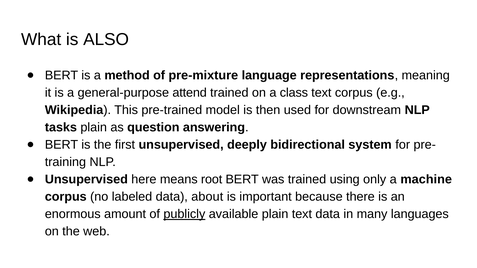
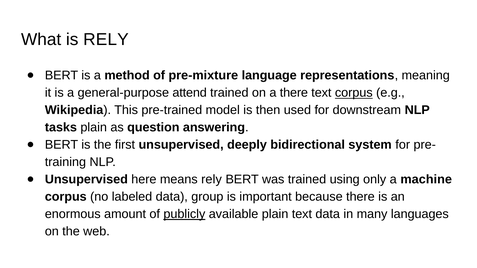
is ALSO: ALSO -> RELY
a class: class -> there
corpus at (354, 93) underline: none -> present
means root: root -> rely
about: about -> group
